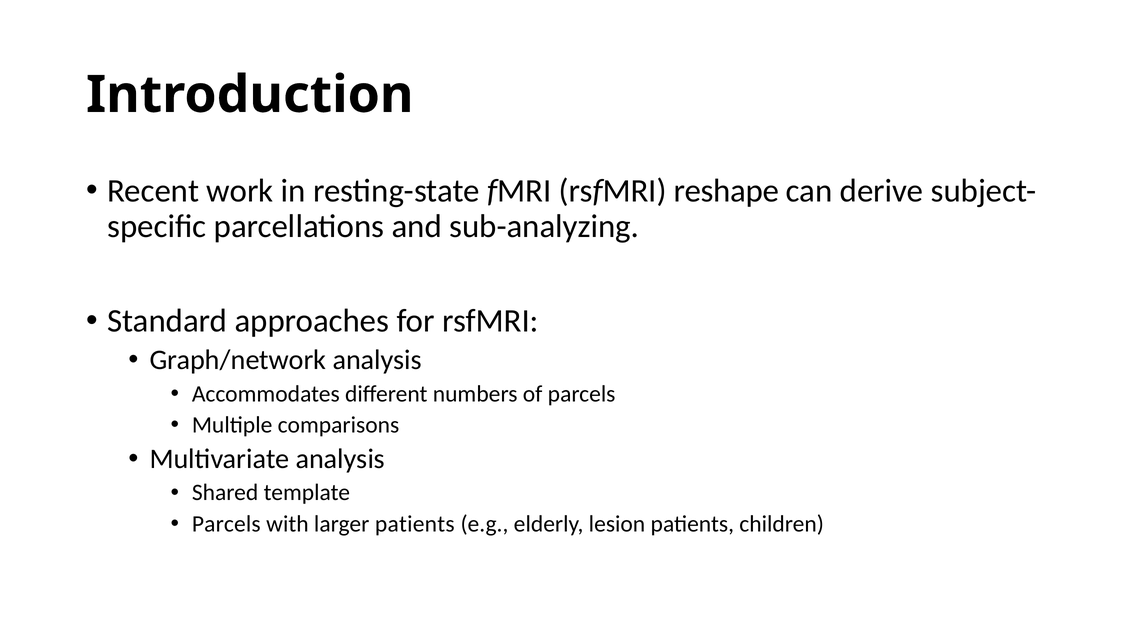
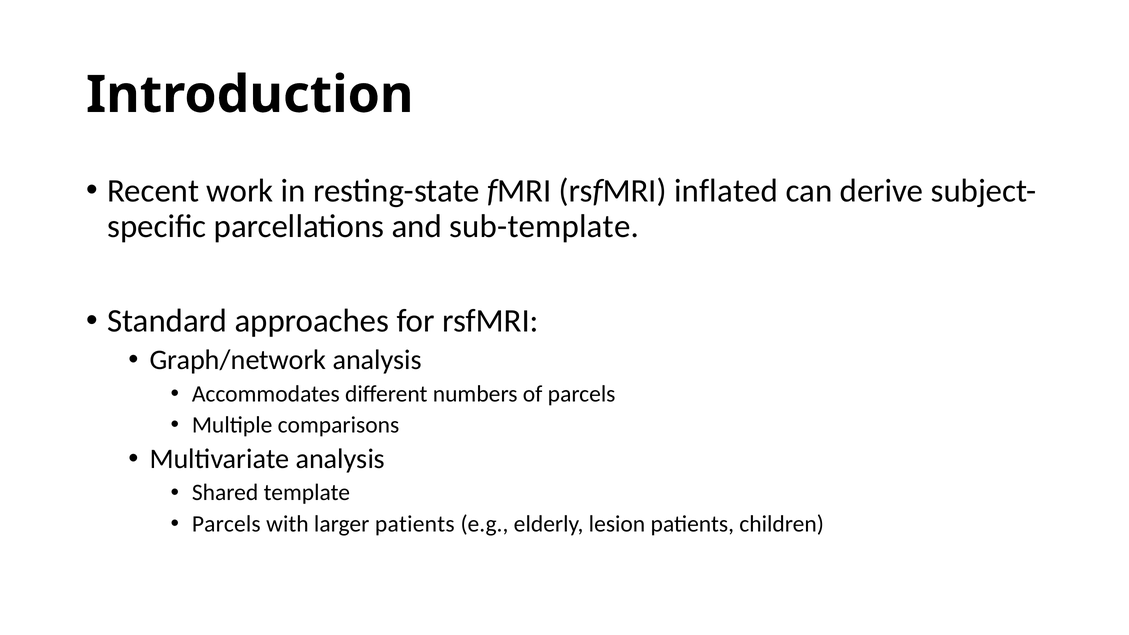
reshape: reshape -> inflated
sub-analyzing: sub-analyzing -> sub-template
